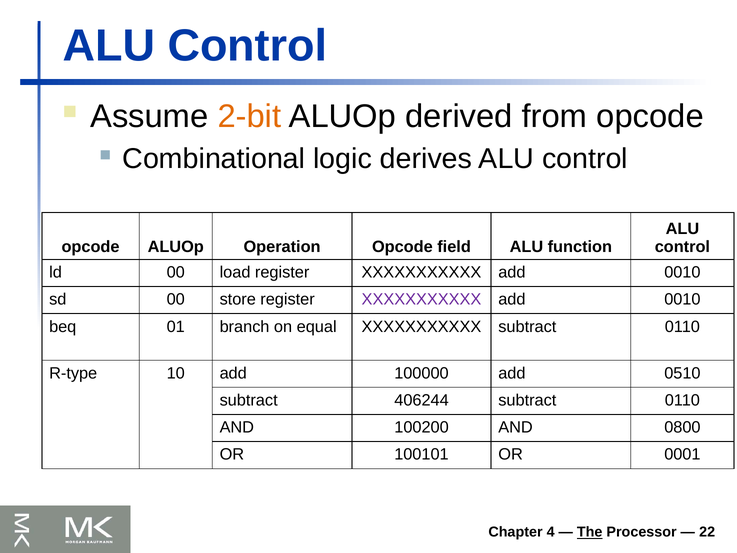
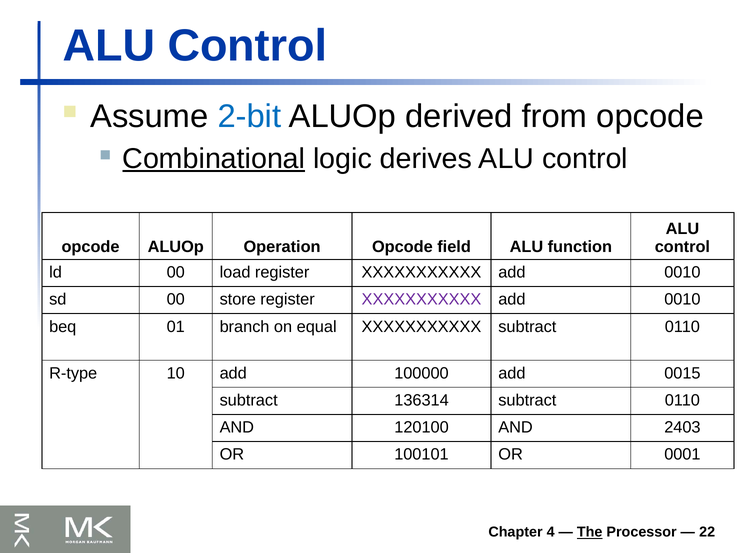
2-bit colour: orange -> blue
Combinational underline: none -> present
0510: 0510 -> 0015
406244: 406244 -> 136314
100200: 100200 -> 120100
0800: 0800 -> 2403
